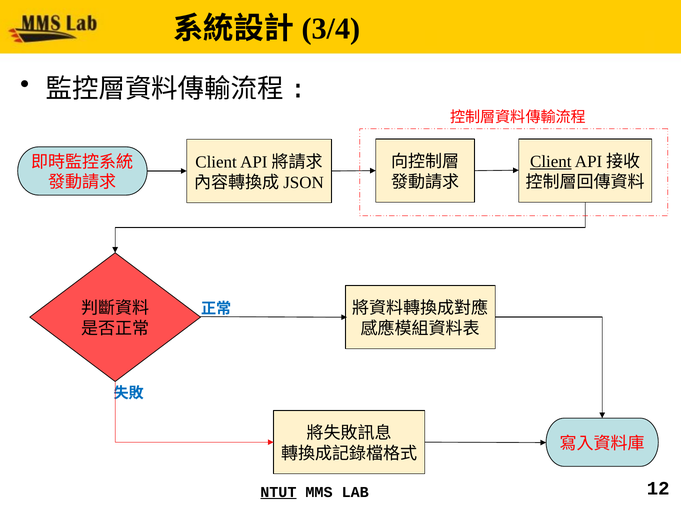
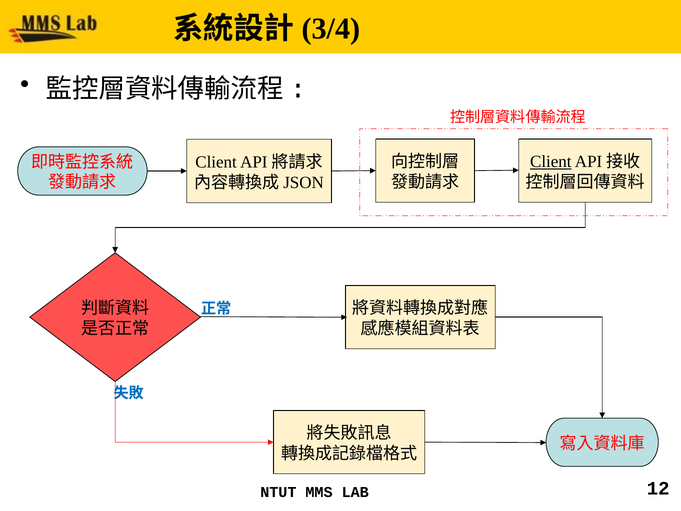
NTUT underline: present -> none
